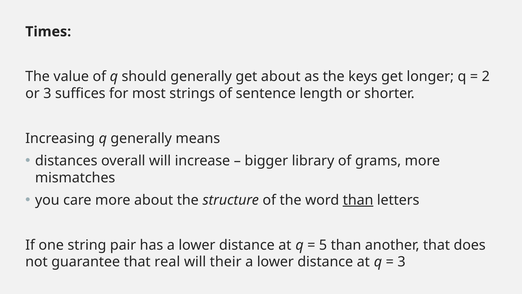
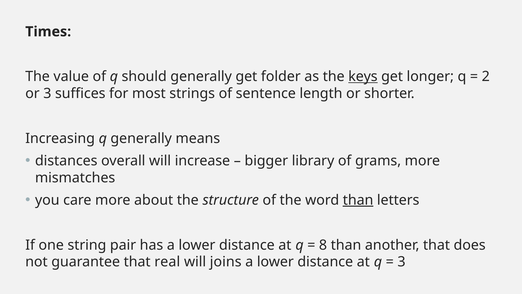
get about: about -> folder
keys underline: none -> present
5: 5 -> 8
their: their -> joins
